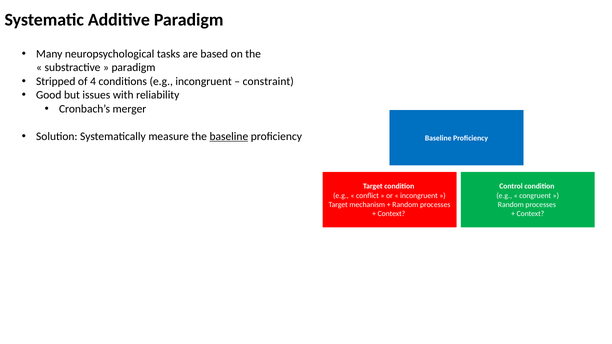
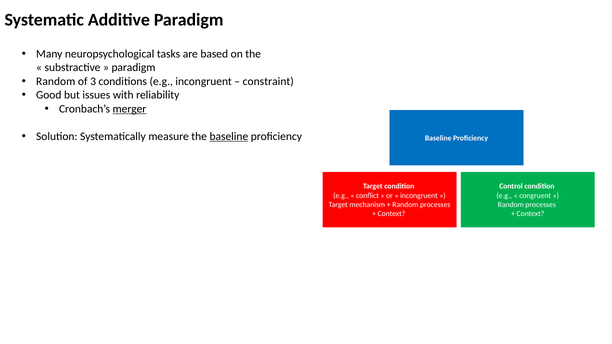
Stripped at (56, 81): Stripped -> Random
4: 4 -> 3
merger underline: none -> present
